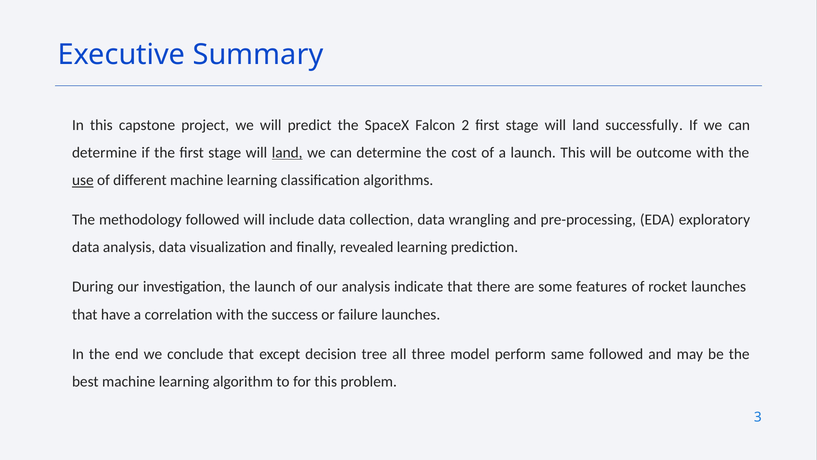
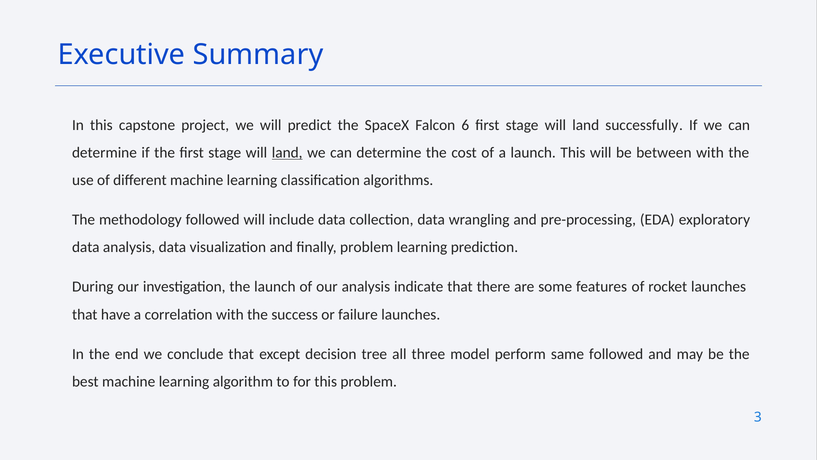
2: 2 -> 6
outcome: outcome -> between
use underline: present -> none
finally revealed: revealed -> problem
